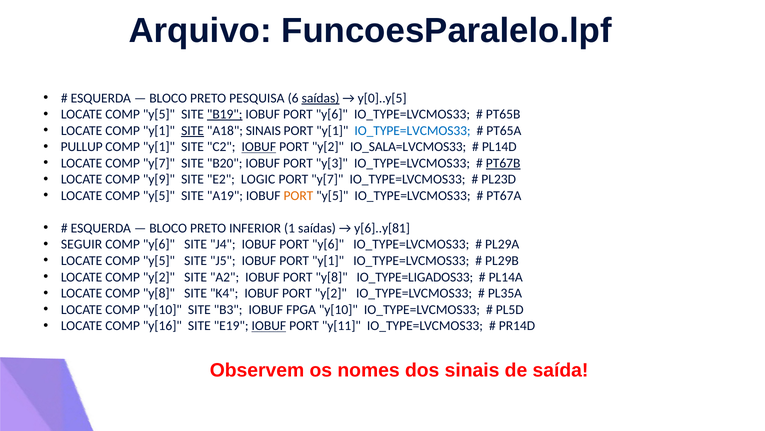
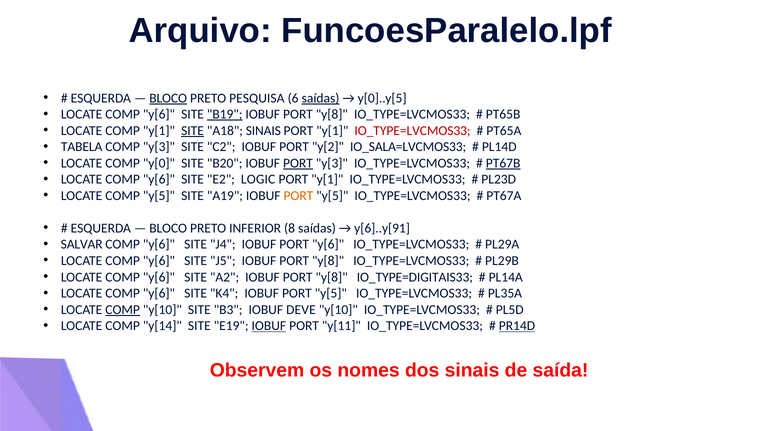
BLOCO at (168, 98) underline: none -> present
y[5 at (159, 114): y[5 -> y[6
y[6 at (332, 114): y[6 -> y[8
IO_TYPE=LVCMOS33 at (413, 130) colour: blue -> red
PULLUP: PULLUP -> TABELA
y[1 at (159, 147): y[1 -> y[3
IOBUF at (259, 147) underline: present -> none
COMP y[7: y[7 -> y[0
PORT at (298, 163) underline: none -> present
y[9 at (159, 179): y[9 -> y[6
y[7 at (327, 179): y[7 -> y[1
1: 1 -> 8
y[6]..y[81: y[6]..y[81 -> y[6]..y[91
SEGUIR: SEGUIR -> SALVAR
y[5 at (159, 260): y[5 -> y[6
J5 IOBUF PORT y[1: y[1 -> y[8
y[2 at (159, 277): y[2 -> y[6
IO_TYPE=LIGADOS33: IO_TYPE=LIGADOS33 -> IO_TYPE=DIGITAIS33
y[8 at (159, 293): y[8 -> y[6
K4 IOBUF PORT y[2: y[2 -> y[5
COMP at (123, 309) underline: none -> present
FPGA: FPGA -> DEVE
y[16: y[16 -> y[14
PR14D underline: none -> present
